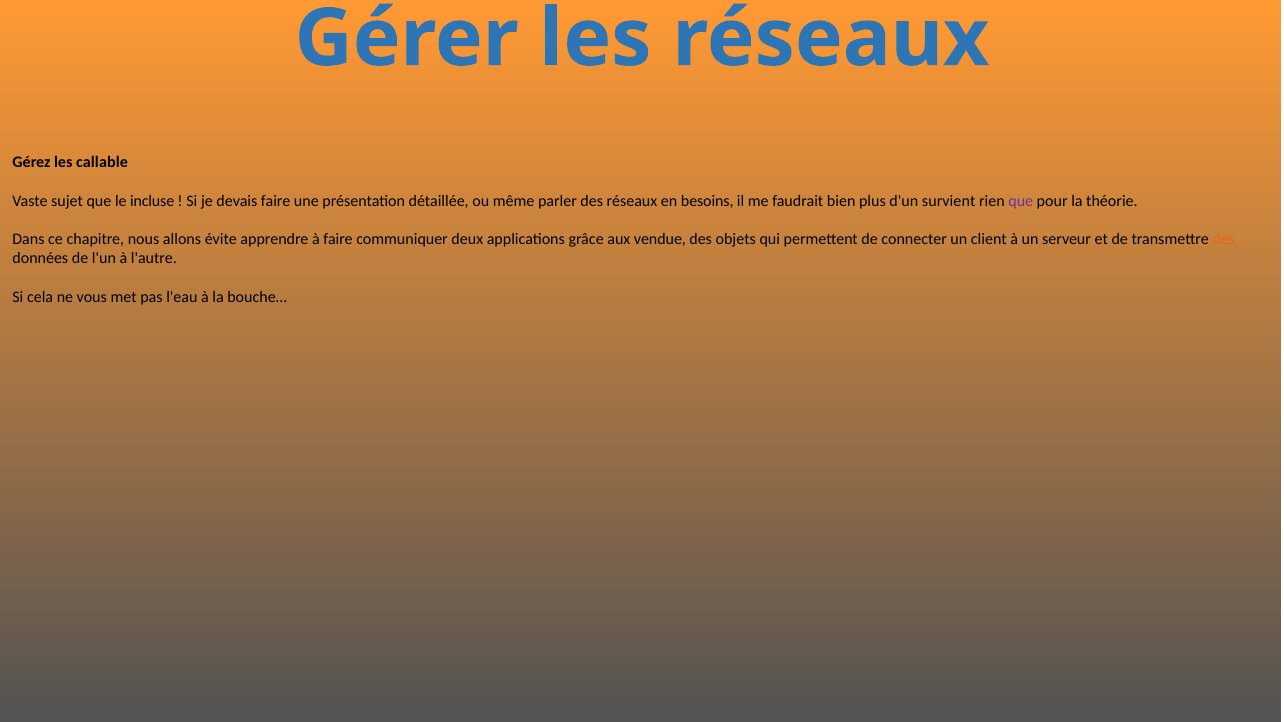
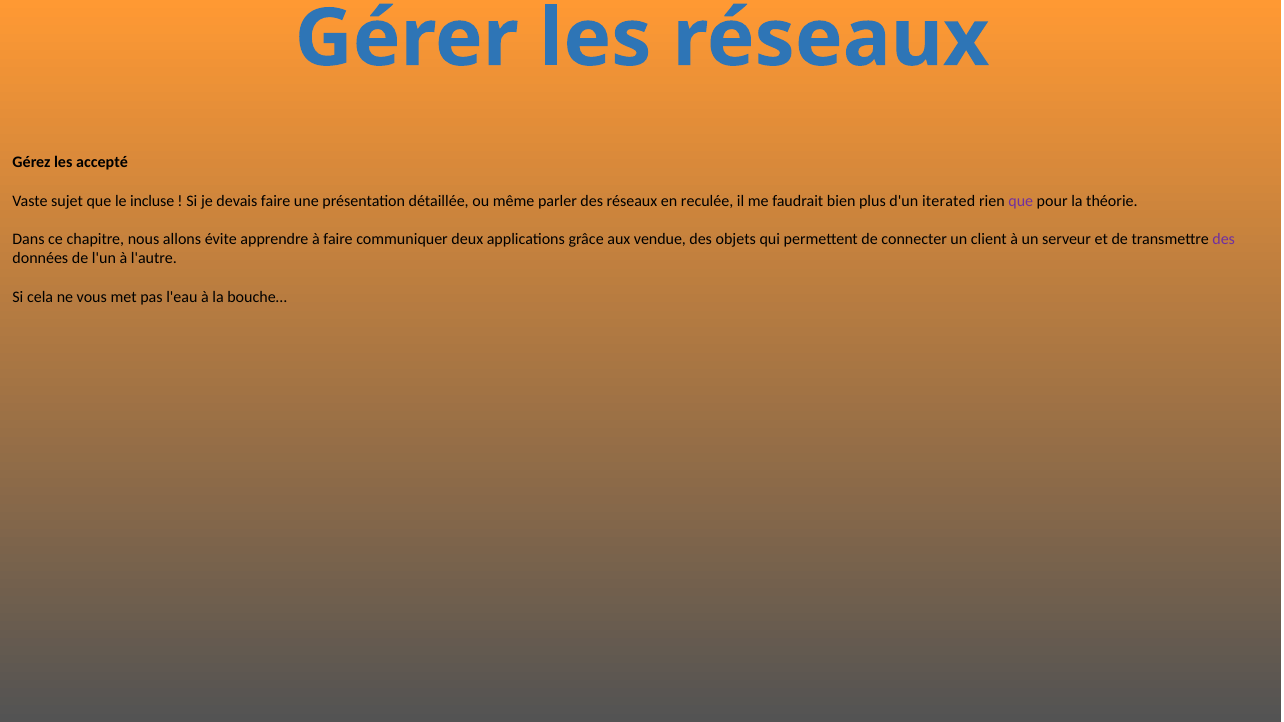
callable: callable -> accepté
besoins: besoins -> reculée
survient: survient -> iterated
des at (1224, 239) colour: orange -> purple
